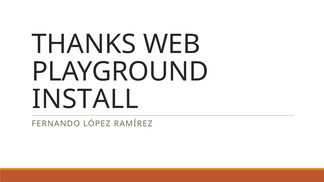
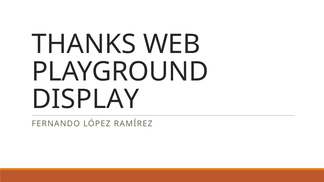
INSTALL: INSTALL -> DISPLAY
